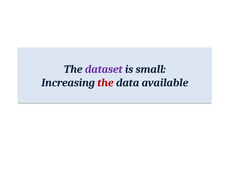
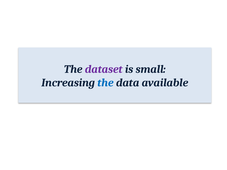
the at (106, 83) colour: red -> blue
